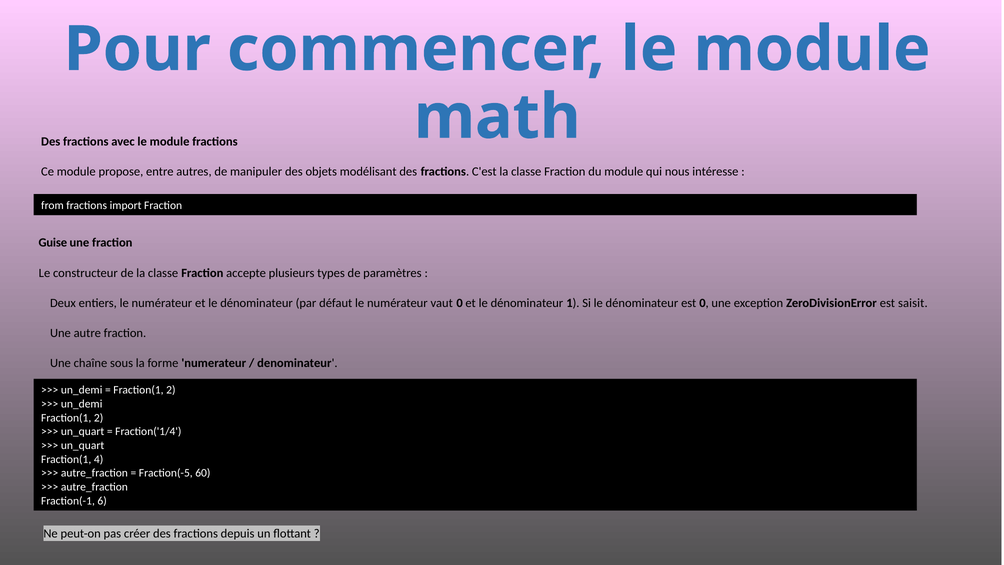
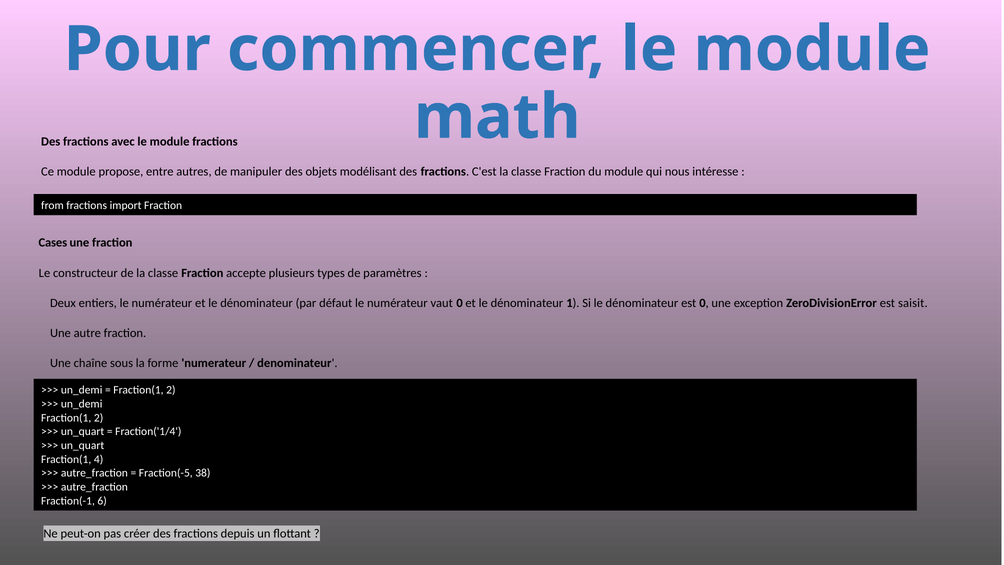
Guise: Guise -> Cases
60: 60 -> 38
